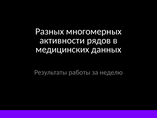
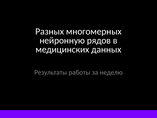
активности: активности -> нейронную
